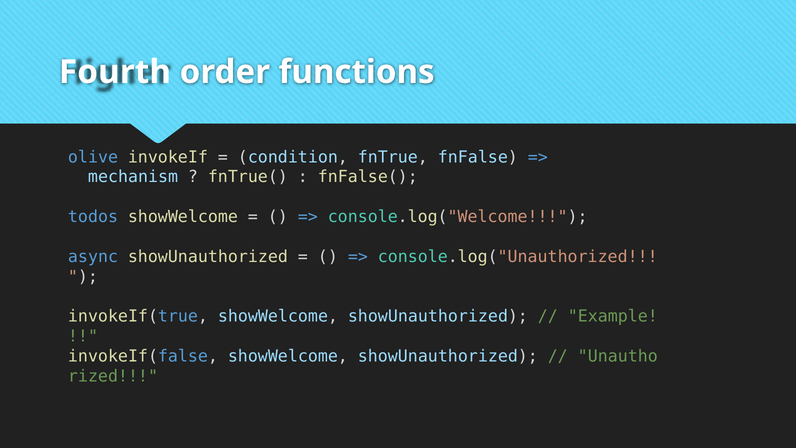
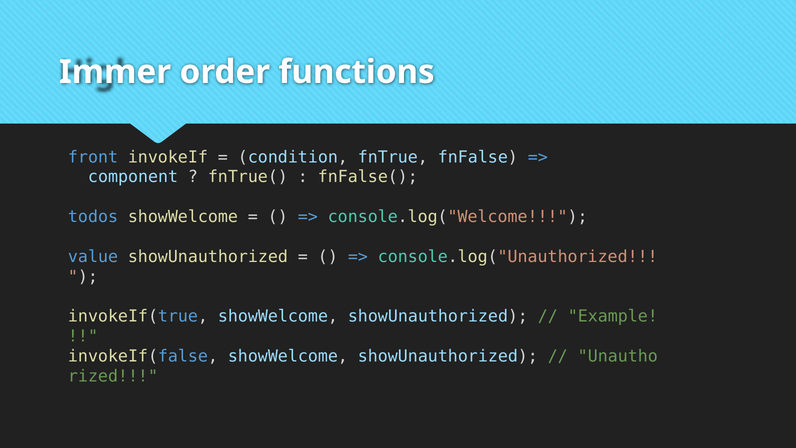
Fourth: Fourth -> Immer
olive: olive -> front
mechanism: mechanism -> component
async: async -> value
